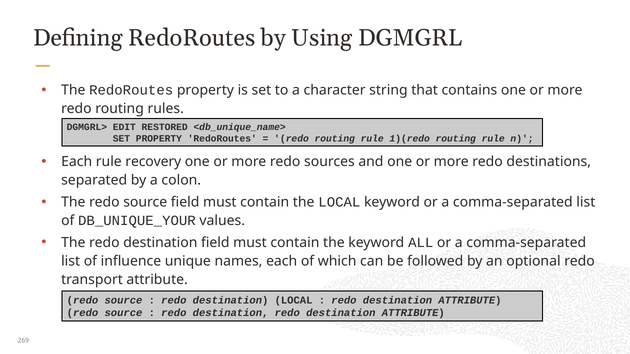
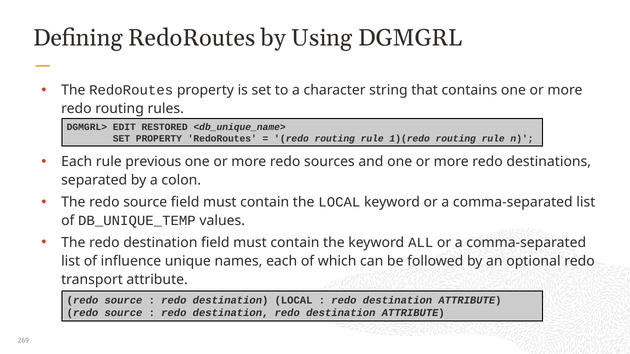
recovery: recovery -> previous
DB_UNIQUE_YOUR: DB_UNIQUE_YOUR -> DB_UNIQUE_TEMP
